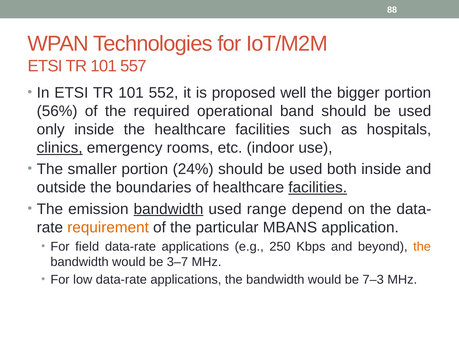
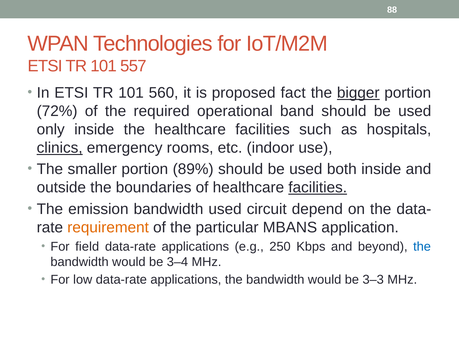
552: 552 -> 560
well: well -> fact
bigger underline: none -> present
56%: 56% -> 72%
24%: 24% -> 89%
bandwidth at (168, 209) underline: present -> none
range: range -> circuit
the at (422, 247) colour: orange -> blue
3–7: 3–7 -> 3–4
7–3: 7–3 -> 3–3
